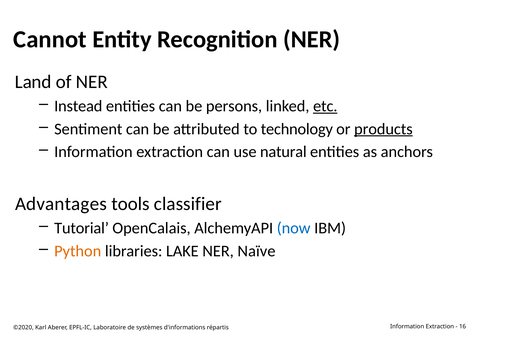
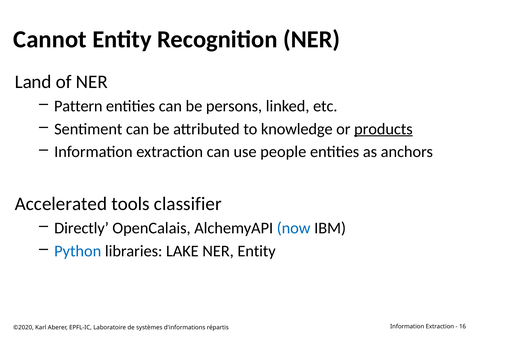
Instead: Instead -> Pattern
etc underline: present -> none
technology: technology -> knowledge
natural: natural -> people
Advantages: Advantages -> Accelerated
Tutorial: Tutorial -> Directly
Python colour: orange -> blue
NER Naïve: Naïve -> Entity
